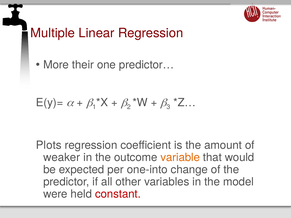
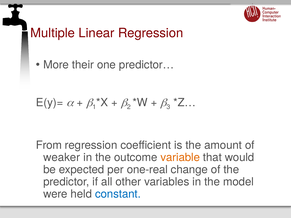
Plots: Plots -> From
one-into: one-into -> one-real
constant colour: red -> blue
